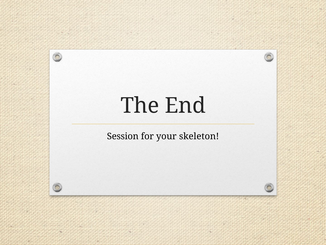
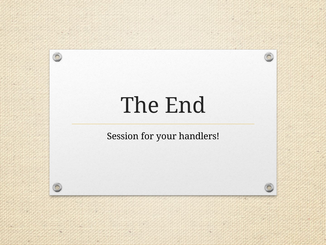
skeleton: skeleton -> handlers
